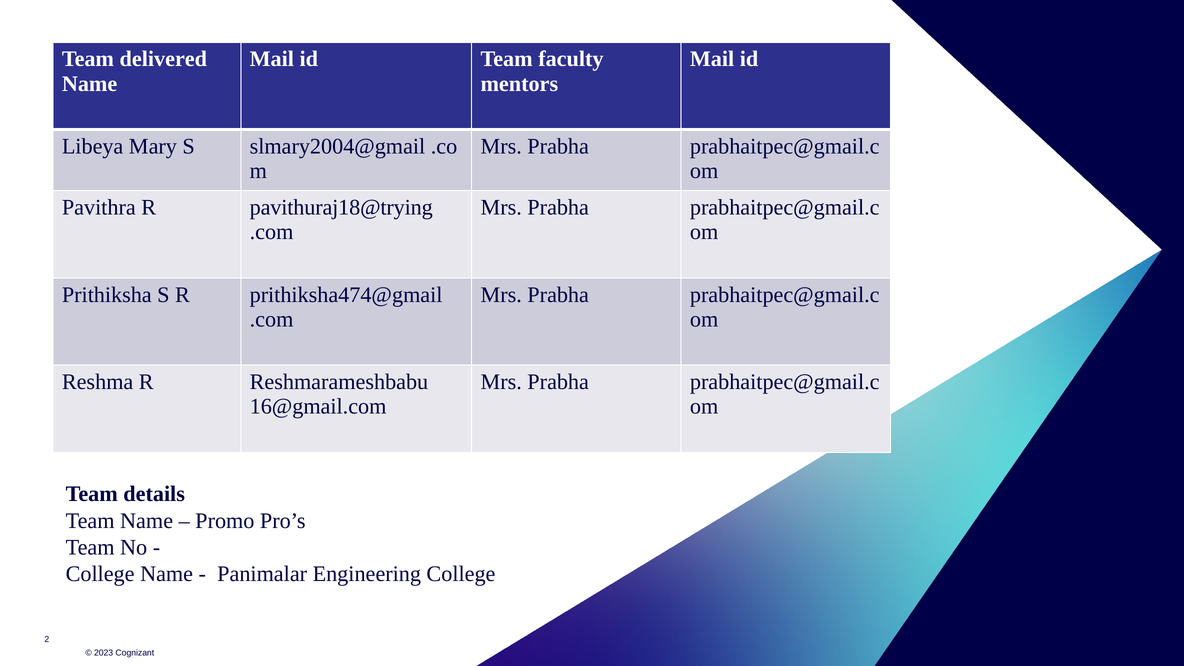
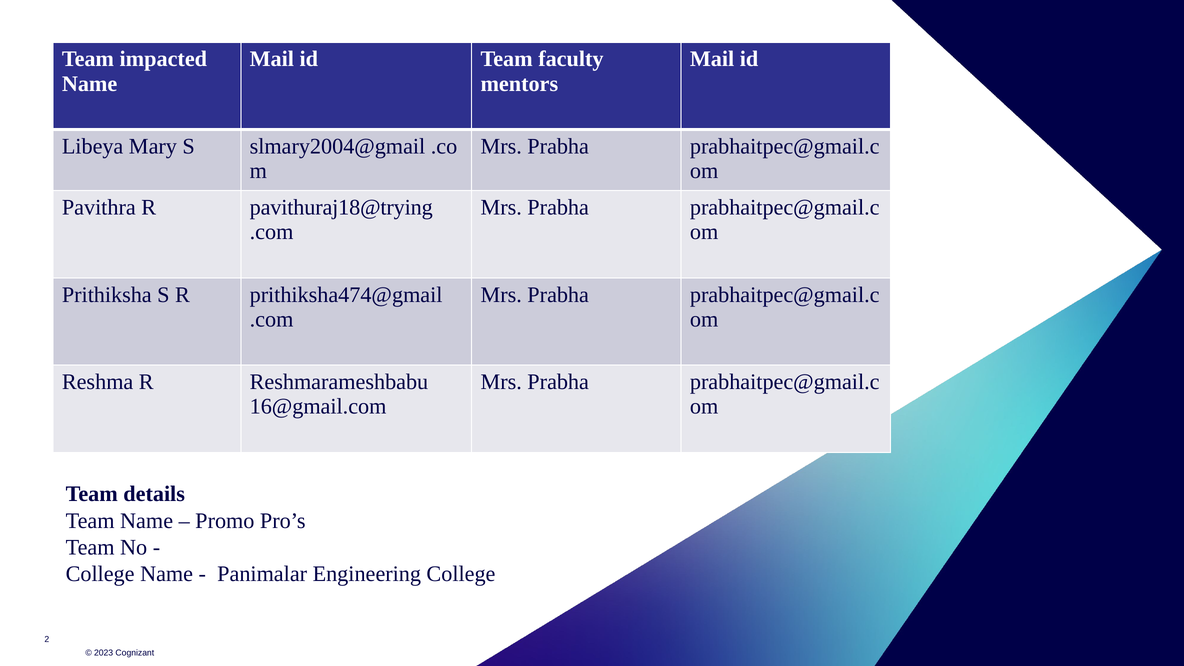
delivered: delivered -> impacted
